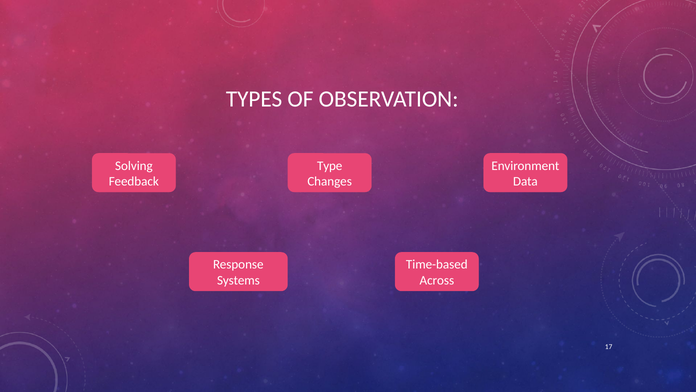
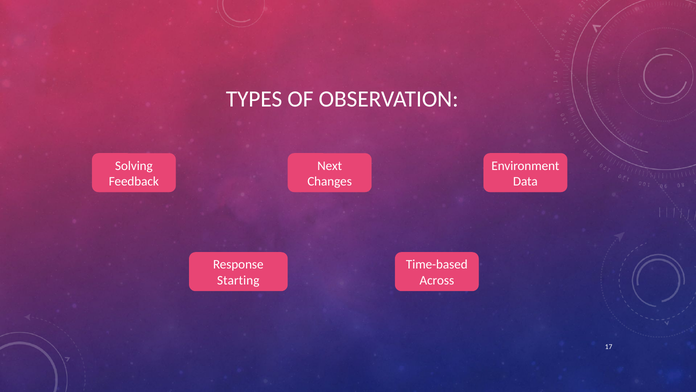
Type: Type -> Next
Systems: Systems -> Starting
